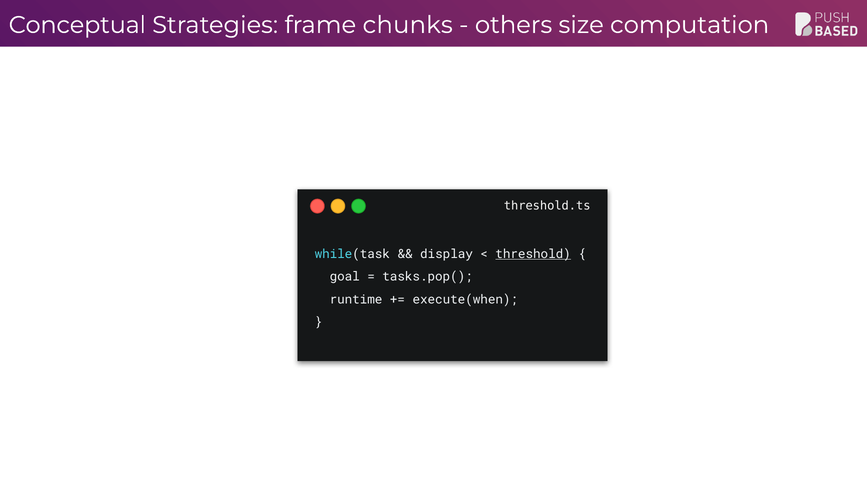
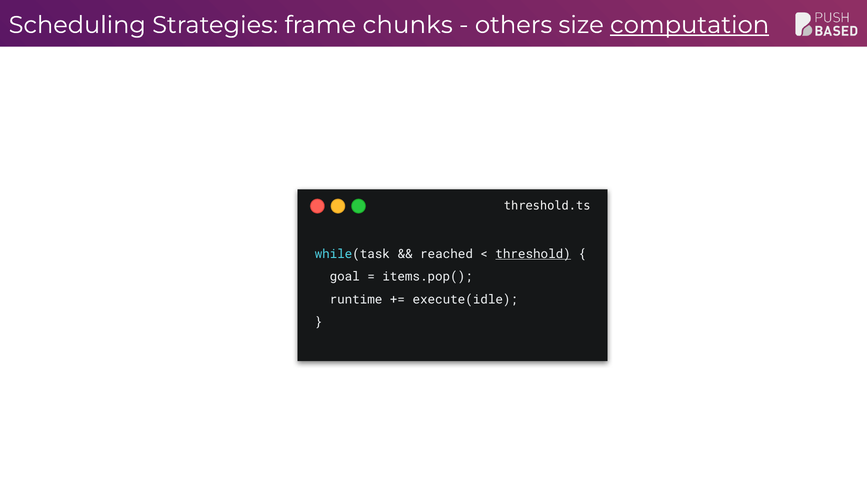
Conceptual: Conceptual -> Scheduling
computation underline: none -> present
display: display -> reached
tasks.pop(: tasks.pop( -> items.pop(
execute(when: execute(when -> execute(idle
